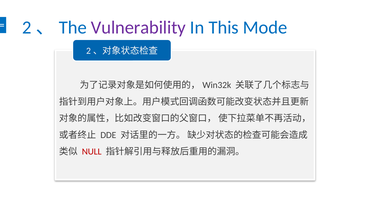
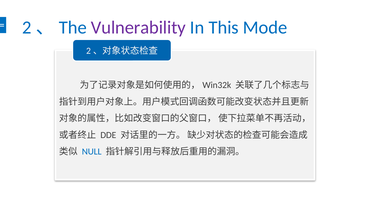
NULL colour: red -> blue
